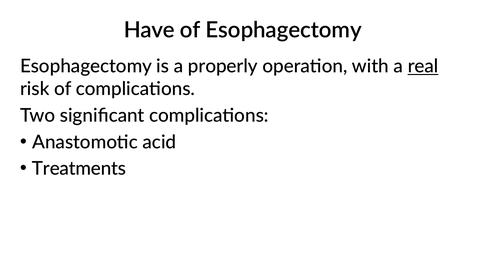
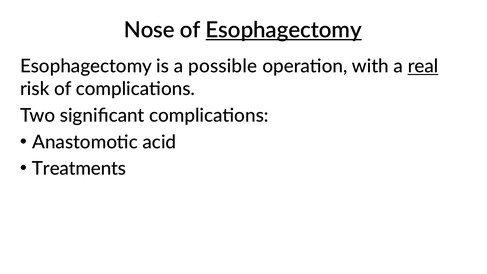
Have: Have -> Nose
Esophagectomy at (284, 30) underline: none -> present
properly: properly -> possible
